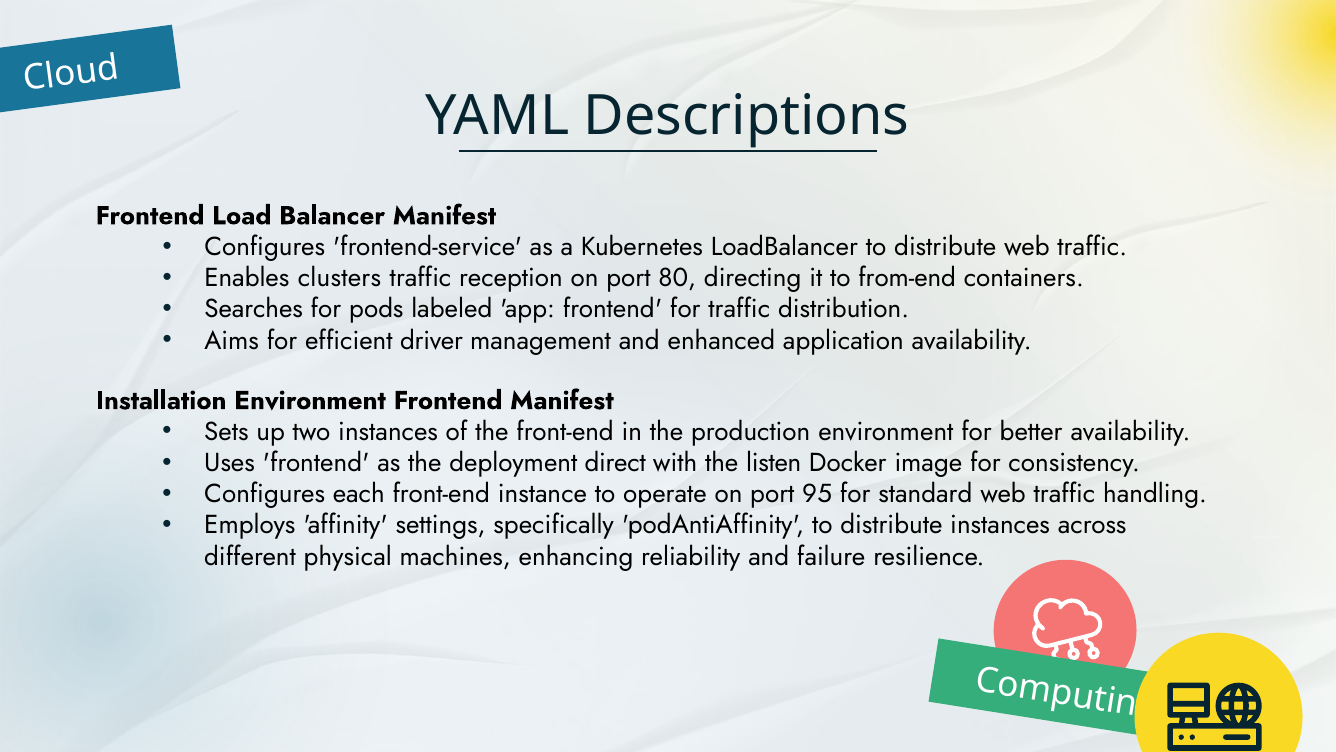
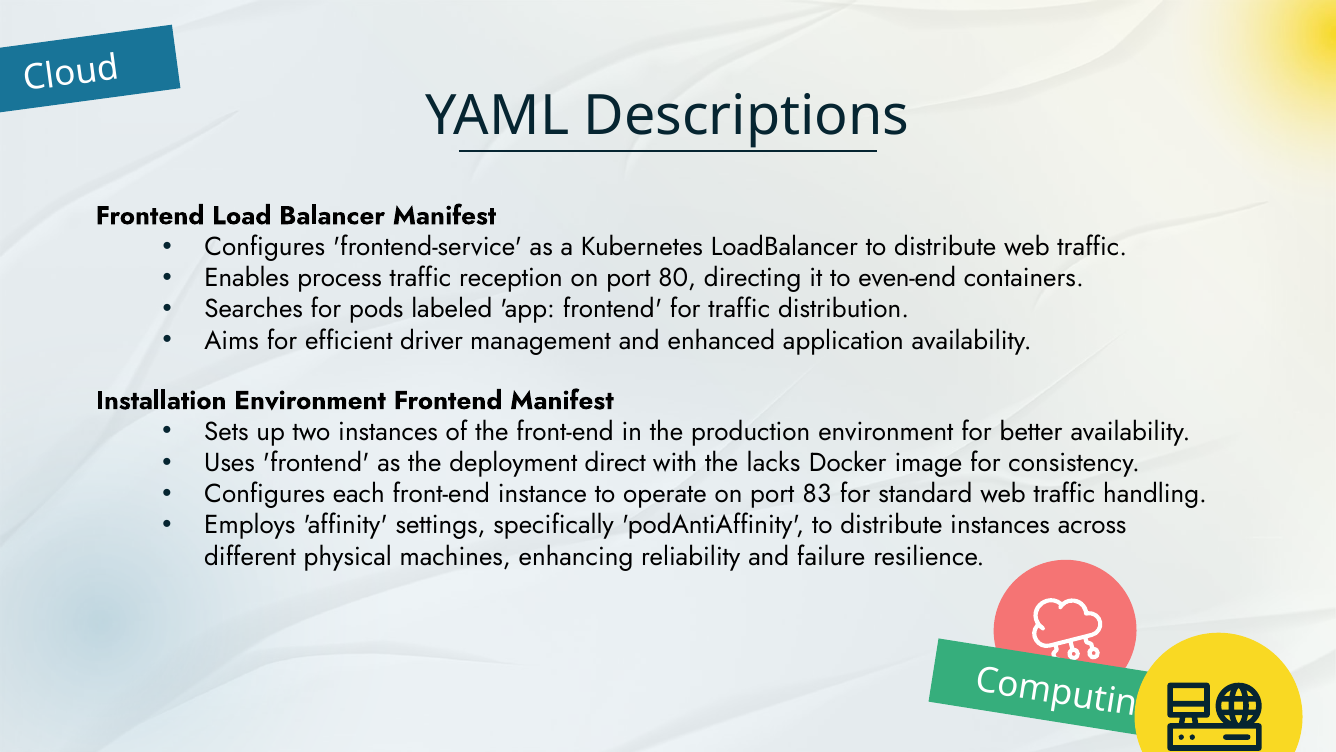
clusters: clusters -> process
from-end: from-end -> even-end
listen: listen -> lacks
95: 95 -> 83
